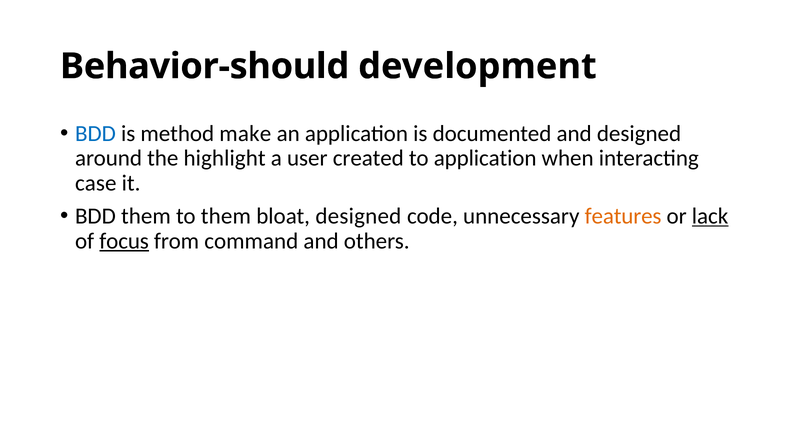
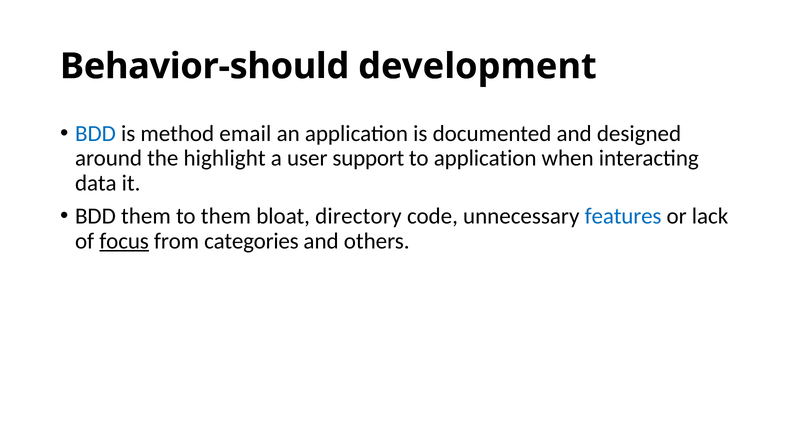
make: make -> email
created: created -> support
case: case -> data
bloat designed: designed -> directory
features colour: orange -> blue
lack underline: present -> none
command: command -> categories
